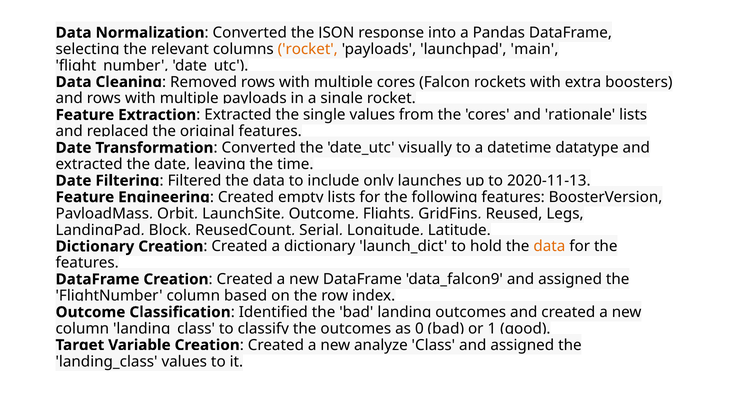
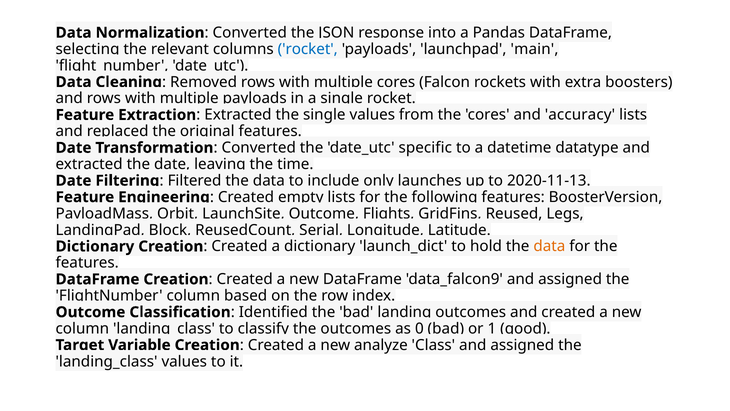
rocket at (308, 49) colour: orange -> blue
rationale: rationale -> accuracy
visually: visually -> specific
